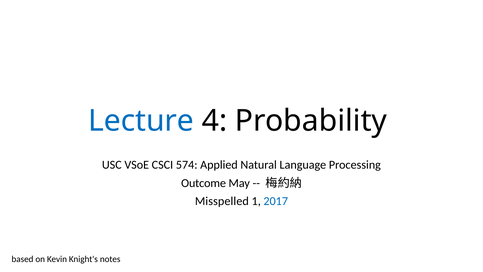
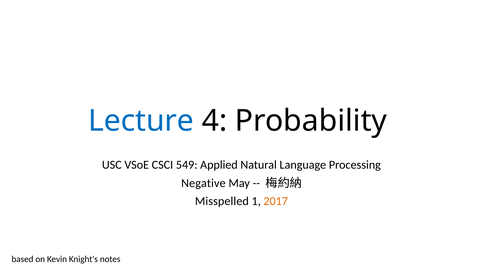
574: 574 -> 549
Outcome: Outcome -> Negative
2017 colour: blue -> orange
